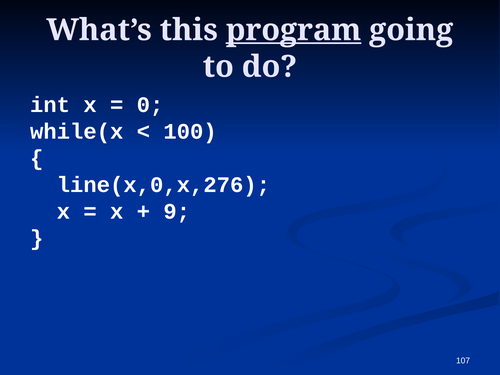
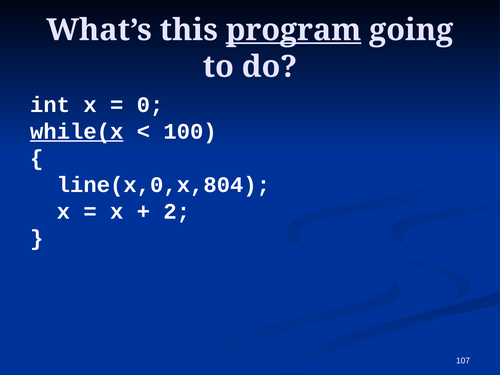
while(x underline: none -> present
line(x,0,x,276: line(x,0,x,276 -> line(x,0,x,804
9: 9 -> 2
